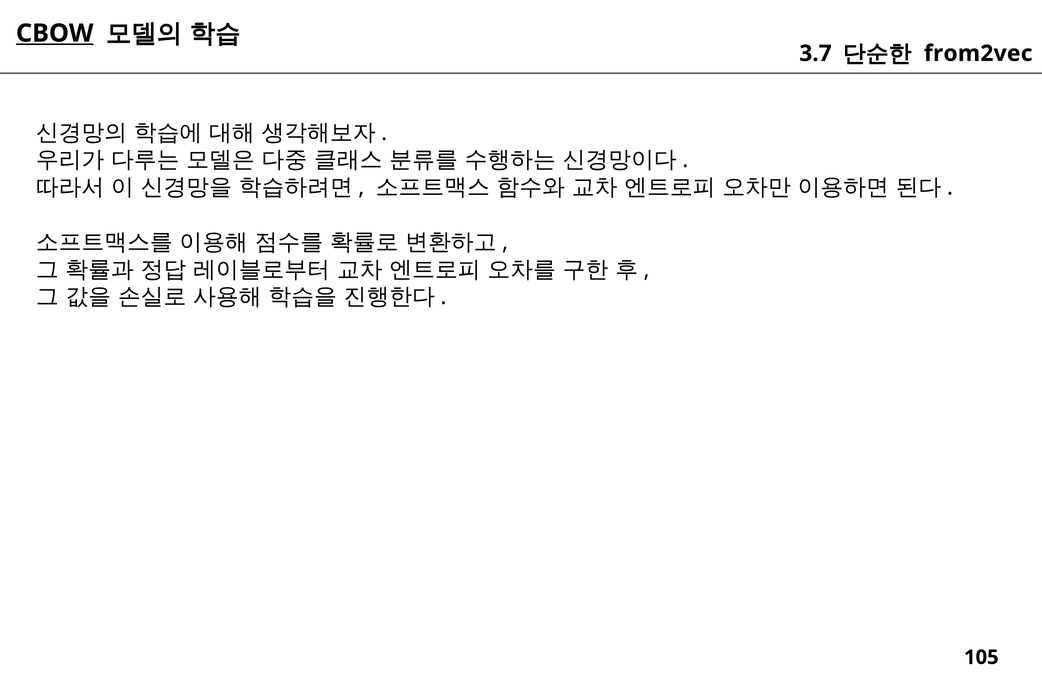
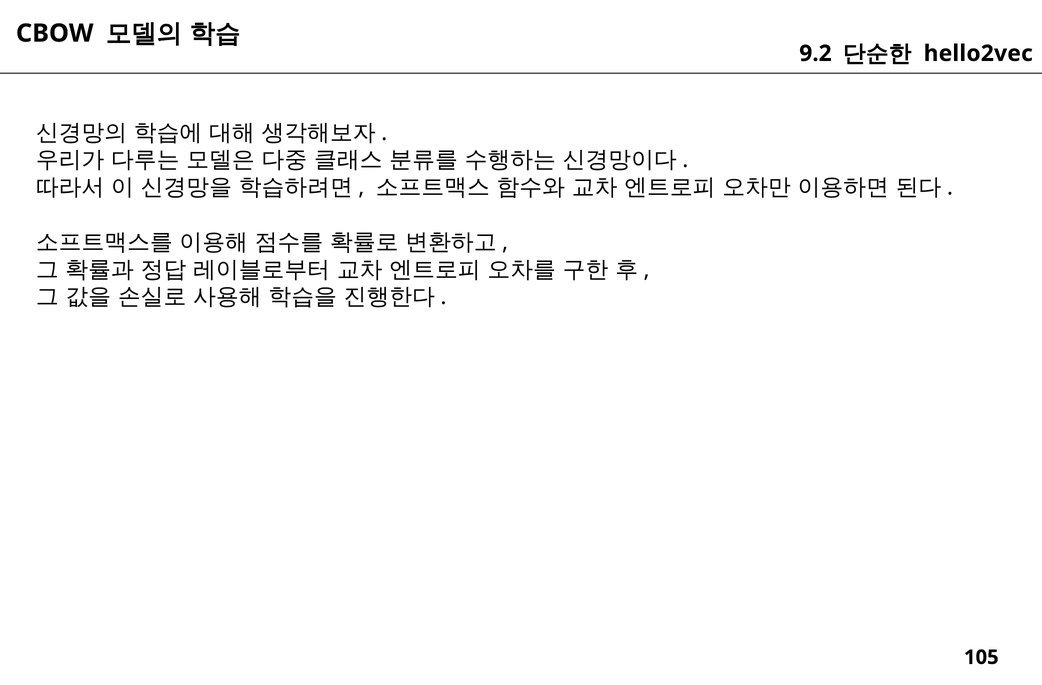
CBOW underline: present -> none
3.7: 3.7 -> 9.2
from2vec: from2vec -> hello2vec
